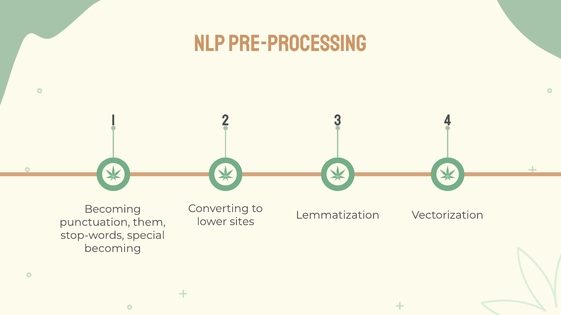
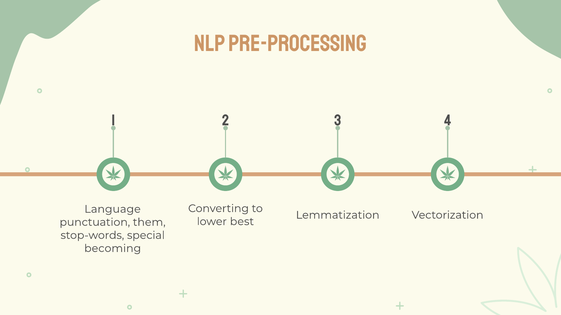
Becoming at (113, 209): Becoming -> Language
sites: sites -> best
